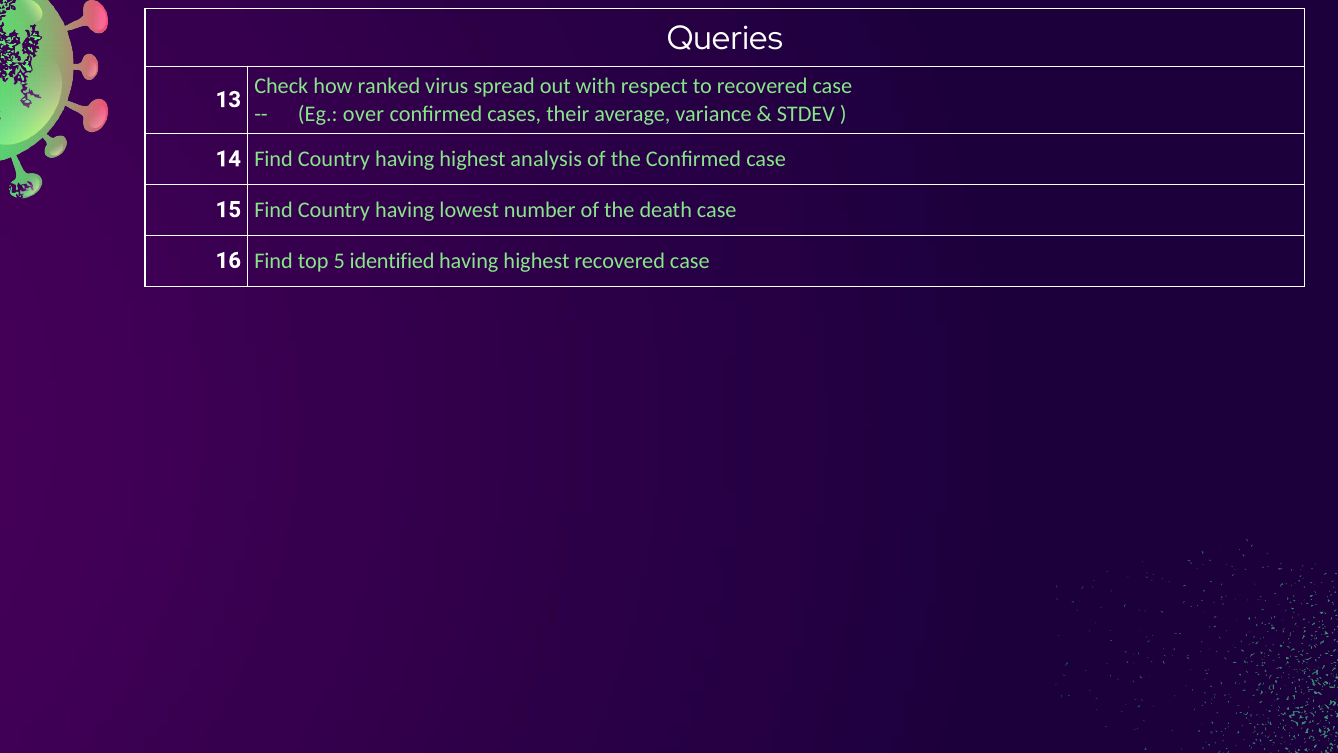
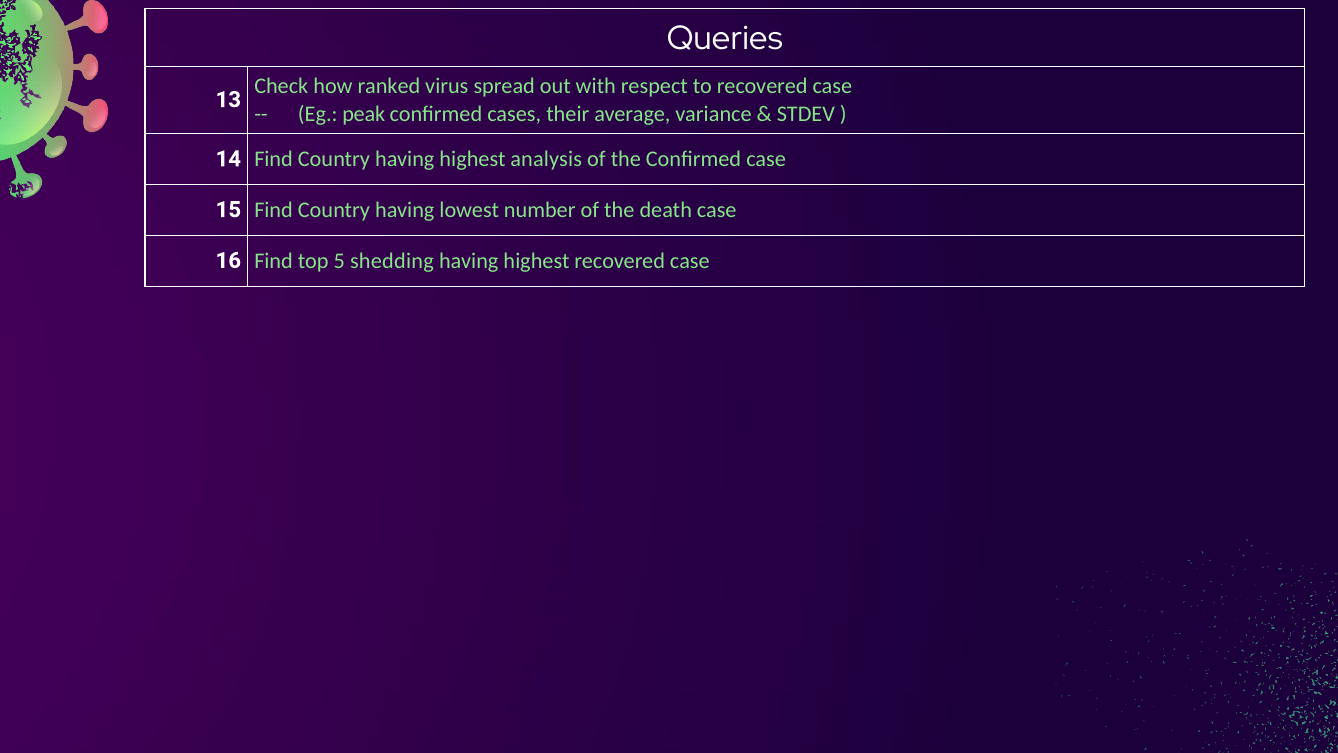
over: over -> peak
identified: identified -> shedding
